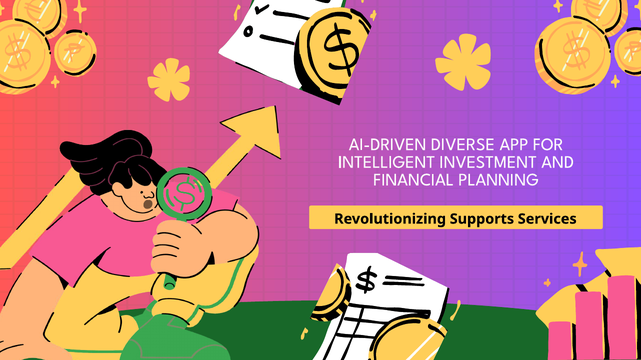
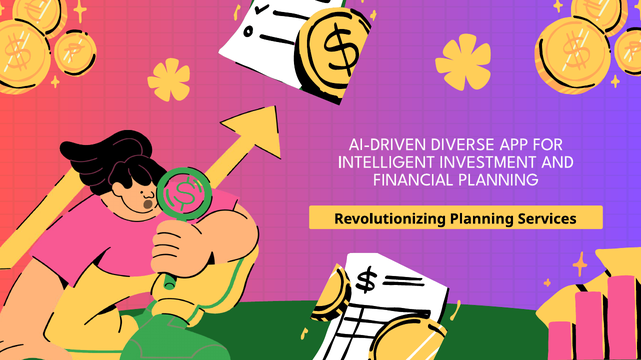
Revolutionizing Supports: Supports -> Planning
